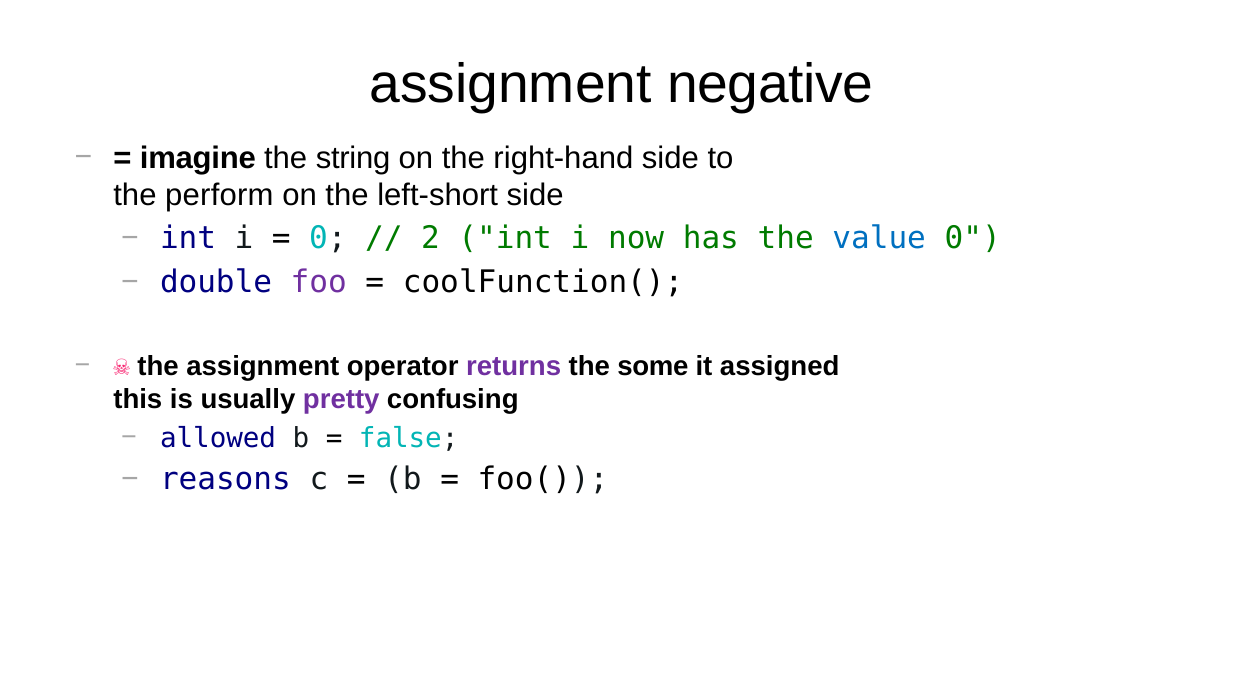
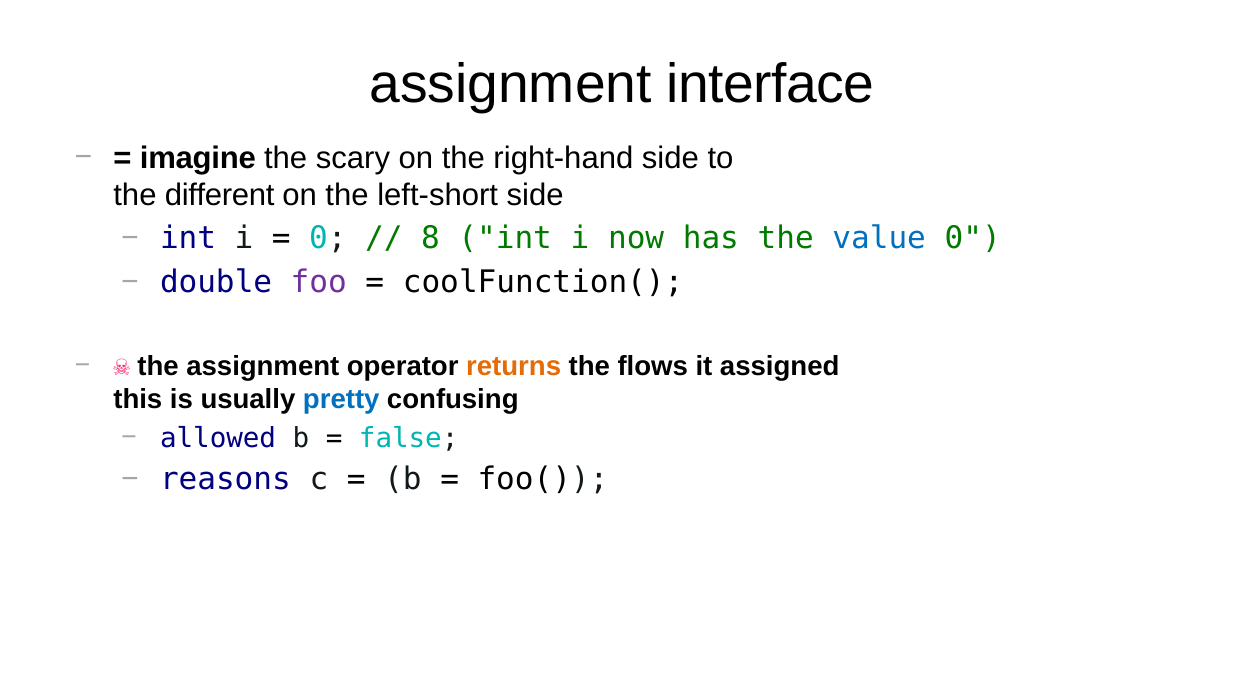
negative: negative -> interface
string: string -> scary
perform: perform -> different
2: 2 -> 8
returns colour: purple -> orange
some: some -> flows
pretty colour: purple -> blue
